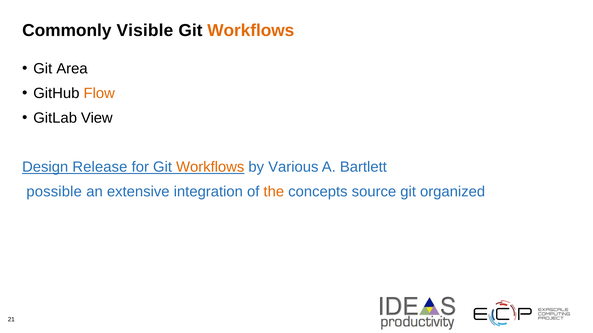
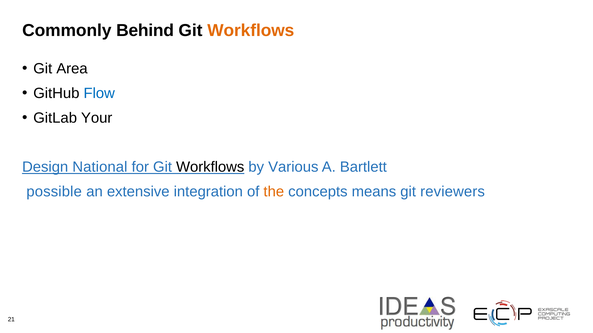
Visible: Visible -> Behind
Flow colour: orange -> blue
View: View -> Your
Release: Release -> National
Workflows at (210, 167) colour: orange -> black
source: source -> means
organized: organized -> reviewers
